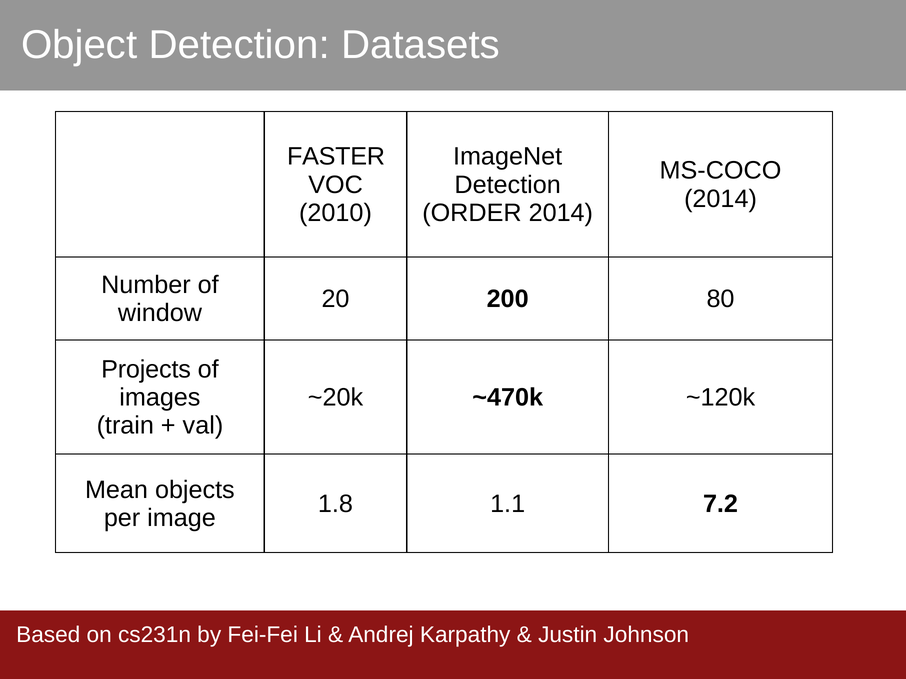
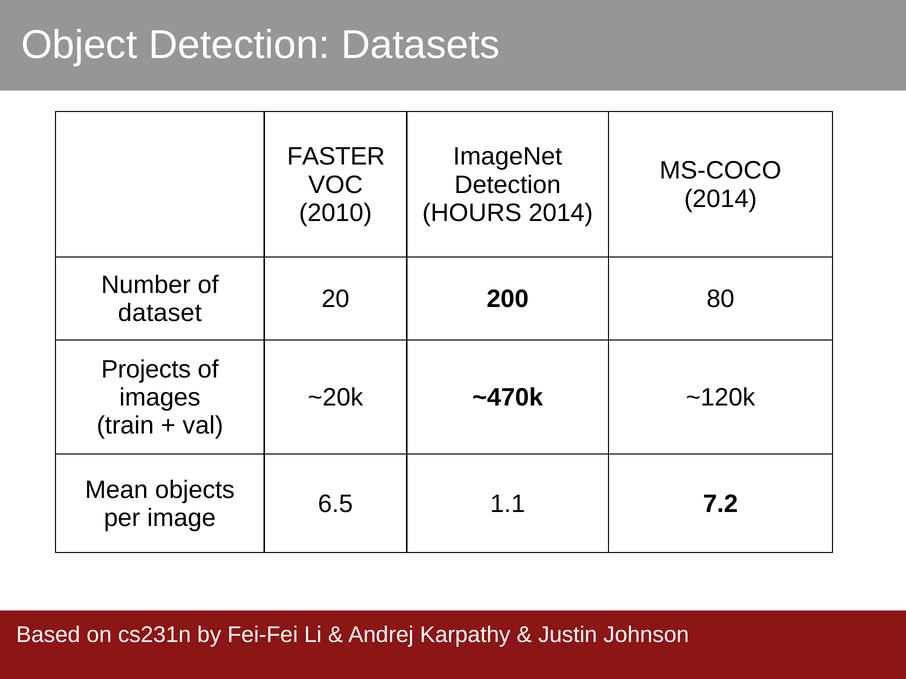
ORDER: ORDER -> HOURS
window: window -> dataset
1.8: 1.8 -> 6.5
